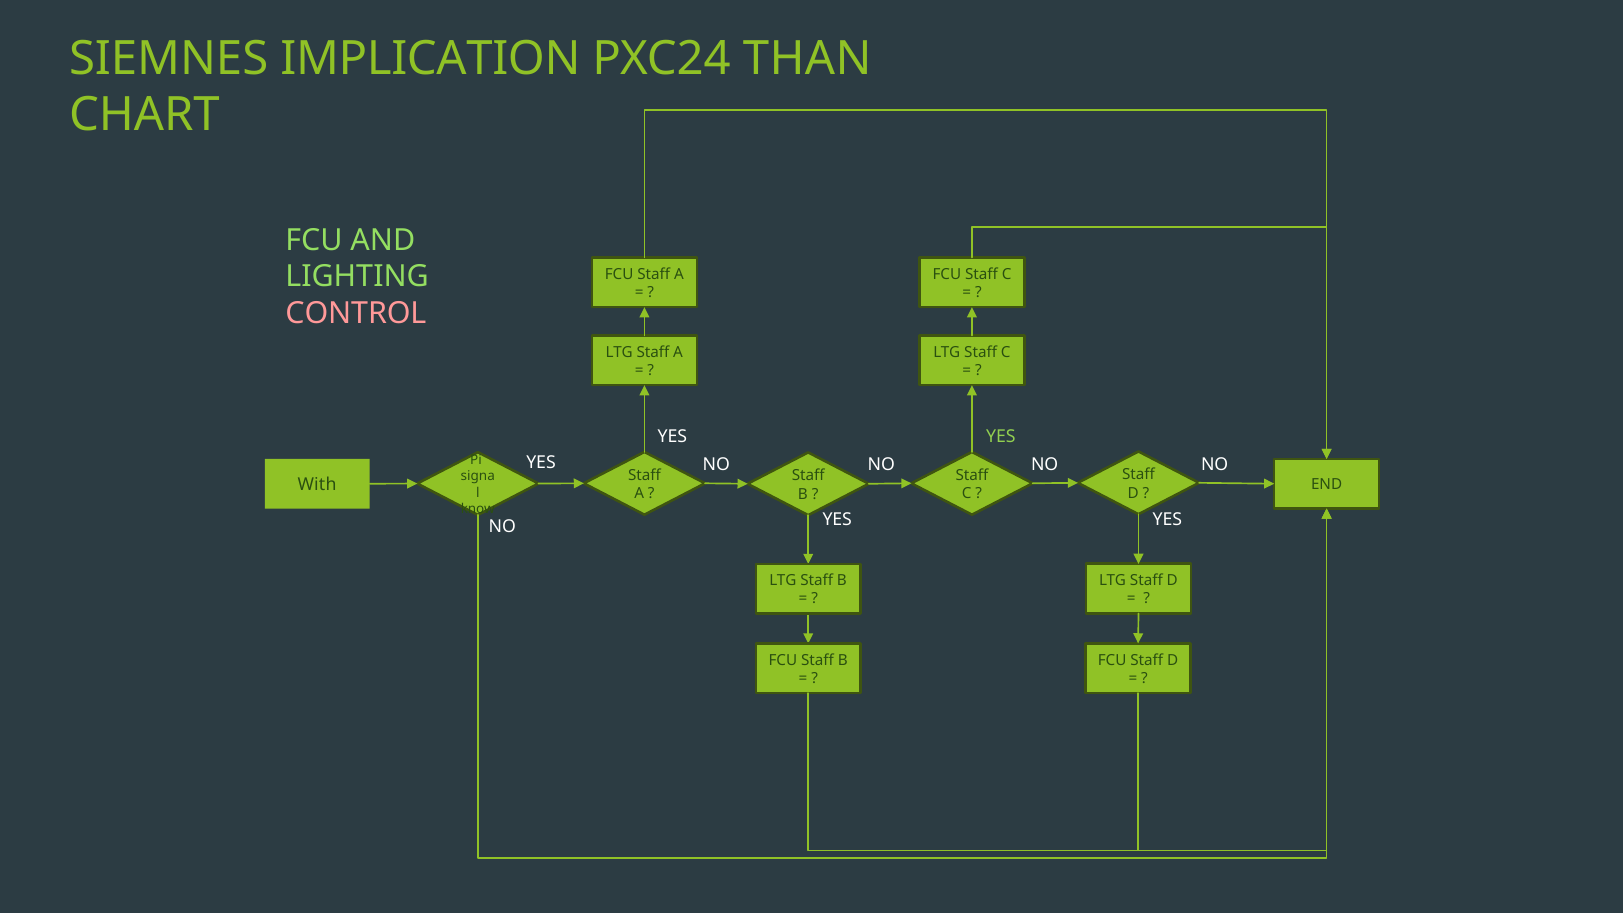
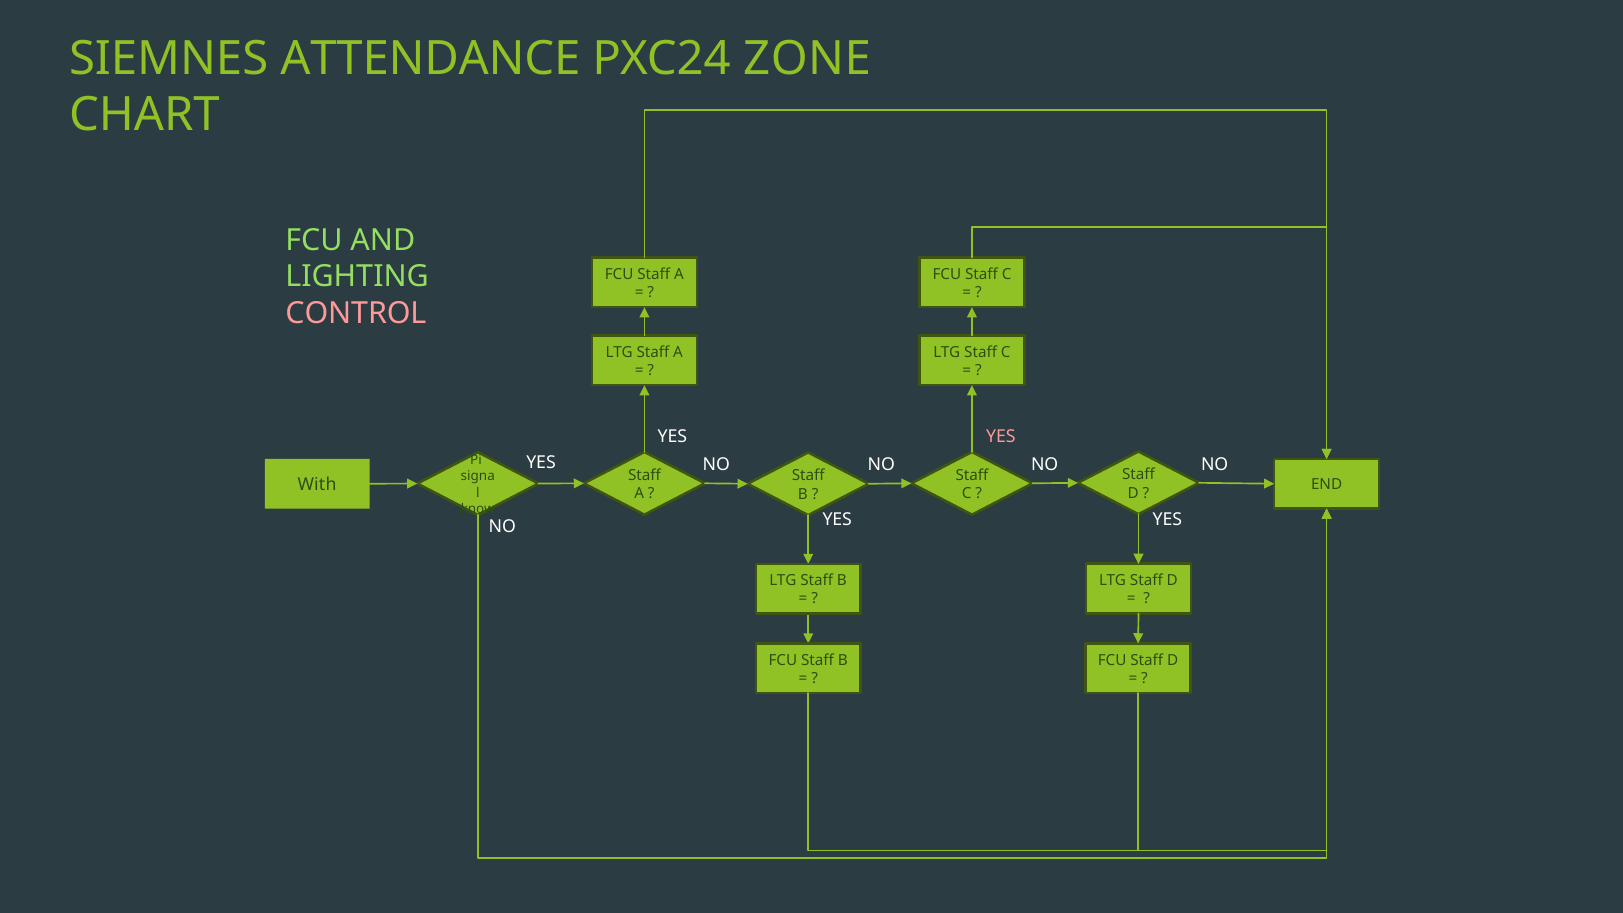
IMPLICATION: IMPLICATION -> ATTENDANCE
THAN: THAN -> ZONE
YES at (1001, 436) colour: light green -> pink
